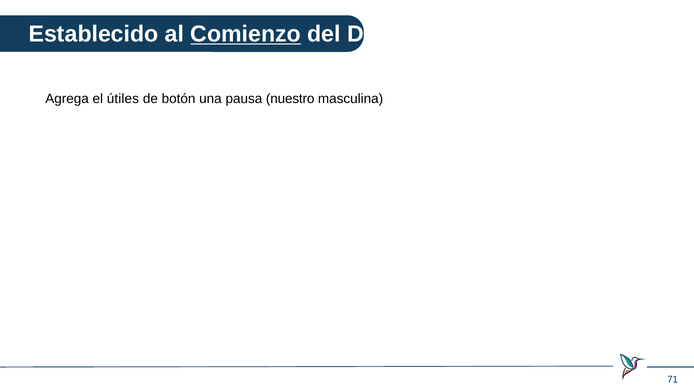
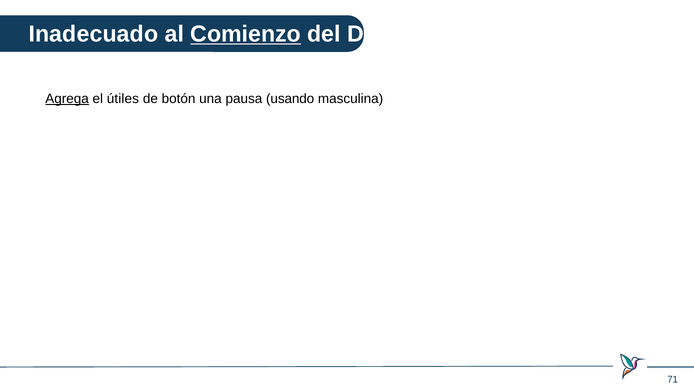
Establecido: Establecido -> Inadecuado
Agrega underline: none -> present
nuestro: nuestro -> usando
